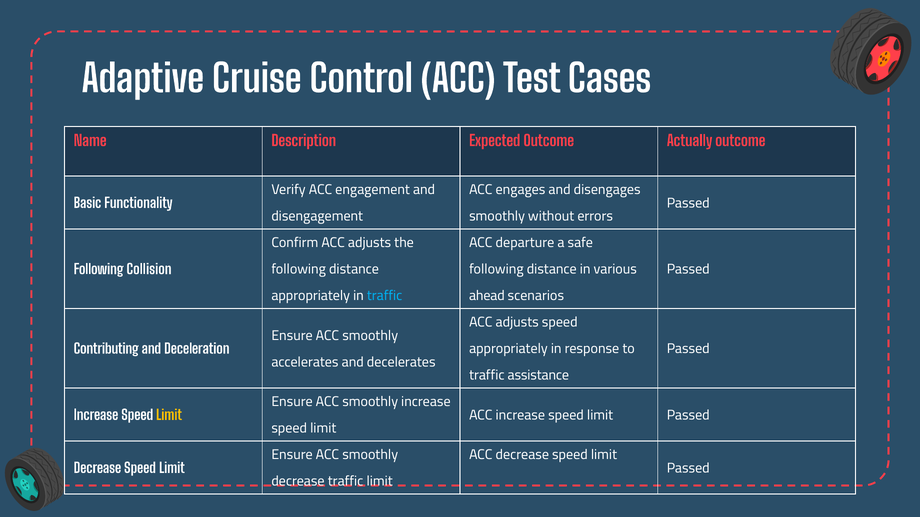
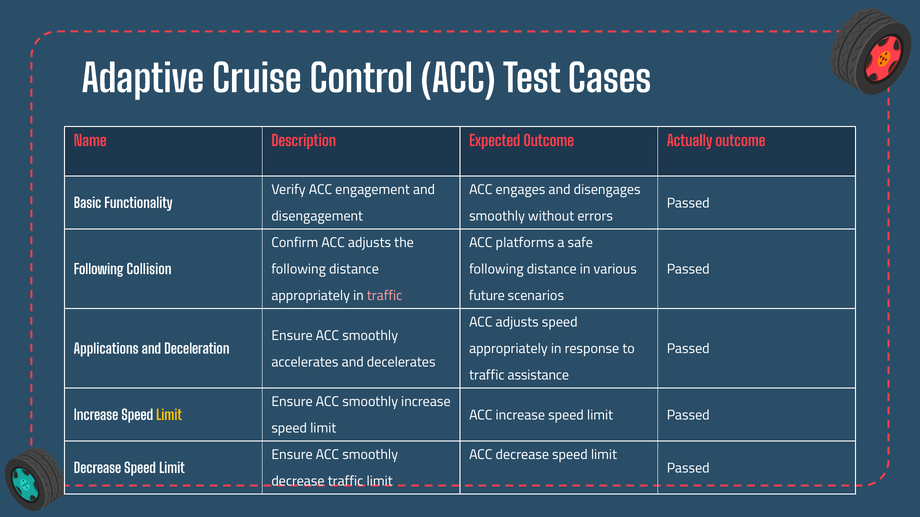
departure: departure -> platforms
traffic at (385, 296) colour: light blue -> pink
ahead: ahead -> future
Contributing: Contributing -> Applications
